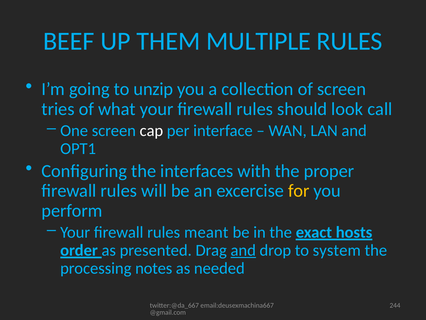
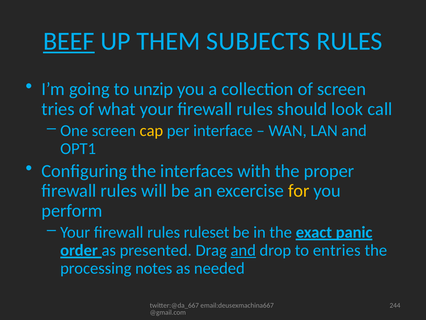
BEEF underline: none -> present
MULTIPLE: MULTIPLE -> SUBJECTS
cap colour: white -> yellow
meant: meant -> ruleset
hosts: hosts -> panic
system: system -> entries
